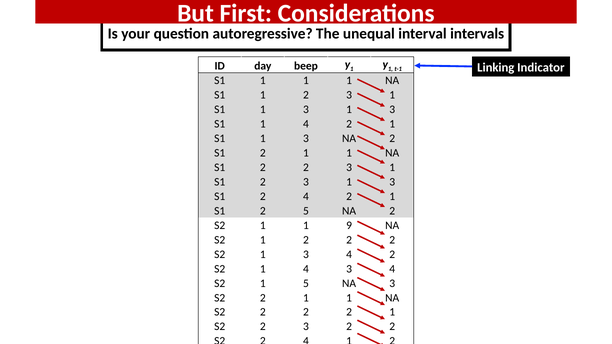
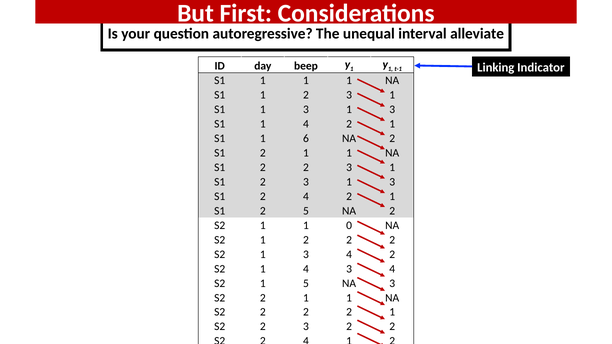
intervals: intervals -> alleviate
3 at (306, 139): 3 -> 6
9: 9 -> 0
